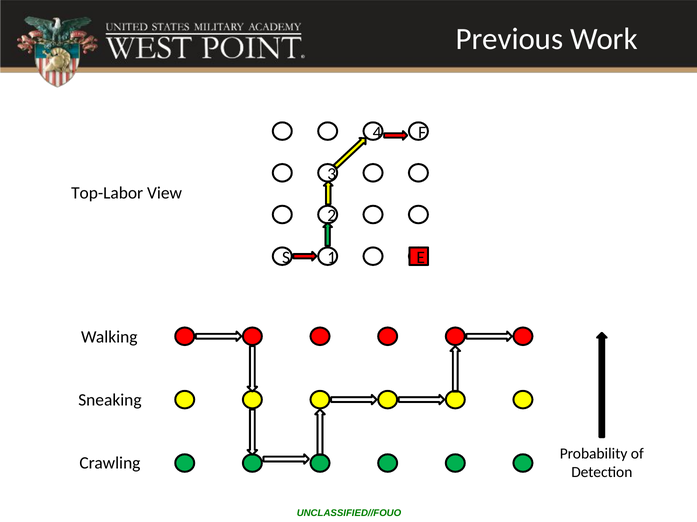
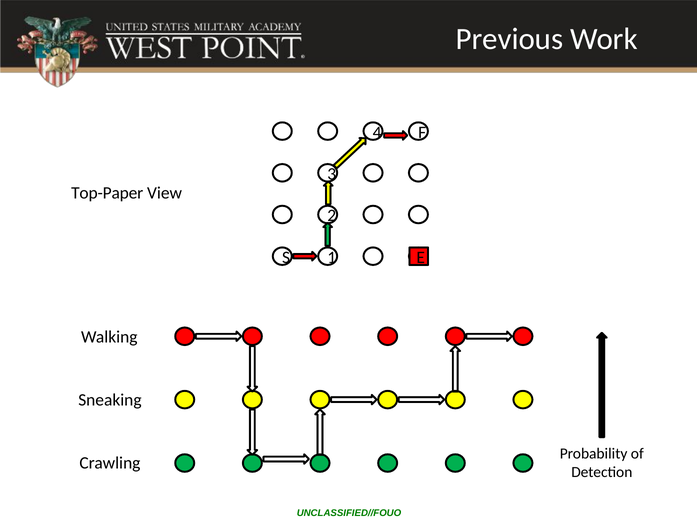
Top-Labor: Top-Labor -> Top-Paper
